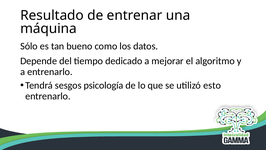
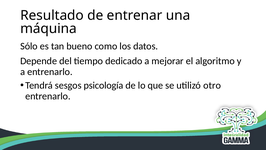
esto: esto -> otro
